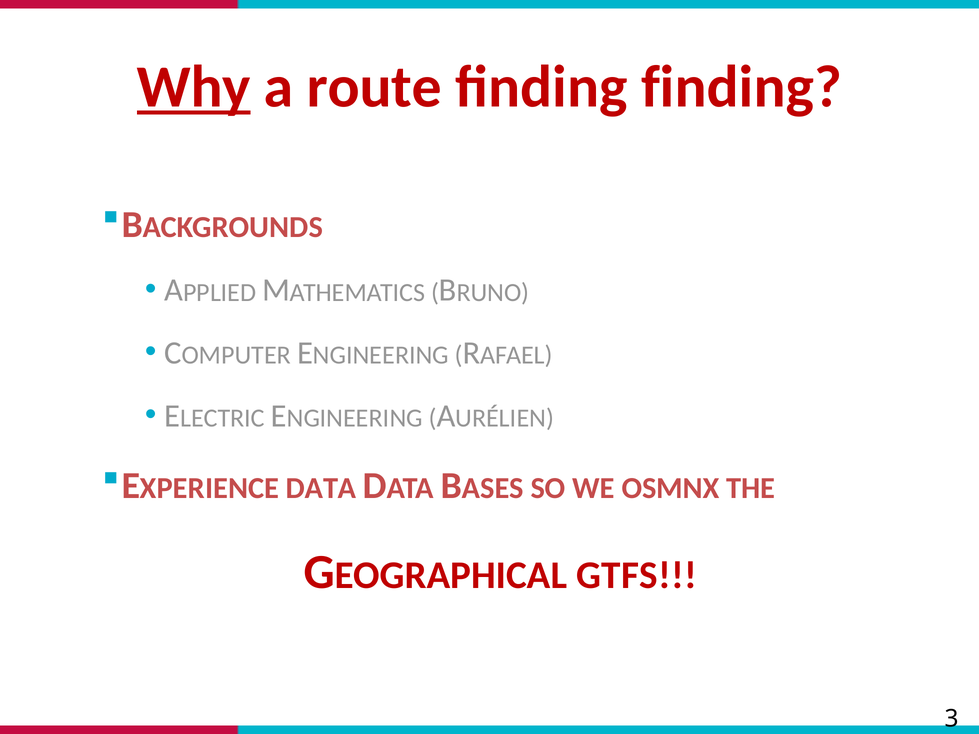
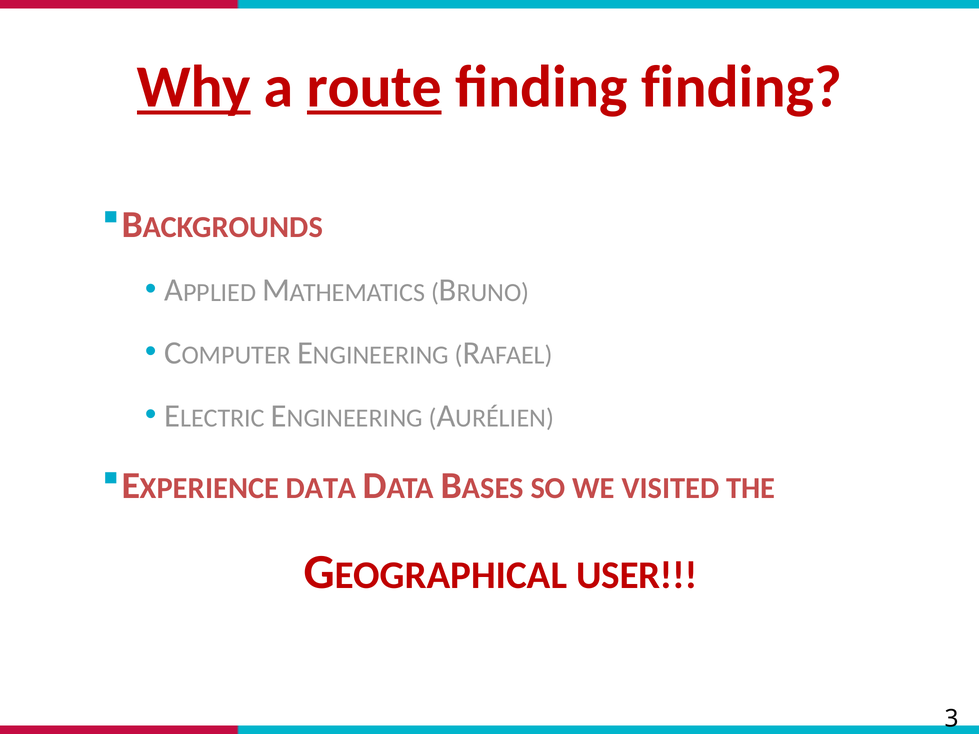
route underline: none -> present
OSMNX: OSMNX -> VISITED
GTFS: GTFS -> USER
